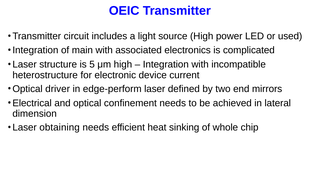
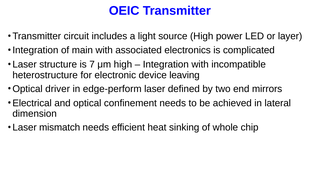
used: used -> layer
5: 5 -> 7
current: current -> leaving
obtaining: obtaining -> mismatch
